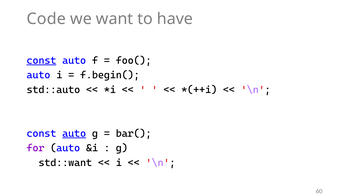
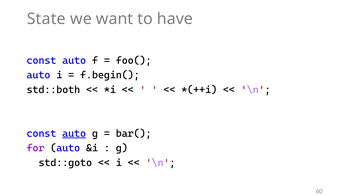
Code: Code -> State
const at (41, 61) underline: present -> none
std::auto: std::auto -> std::both
std::want: std::want -> std::goto
